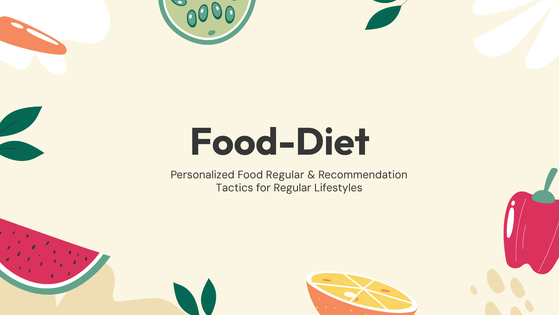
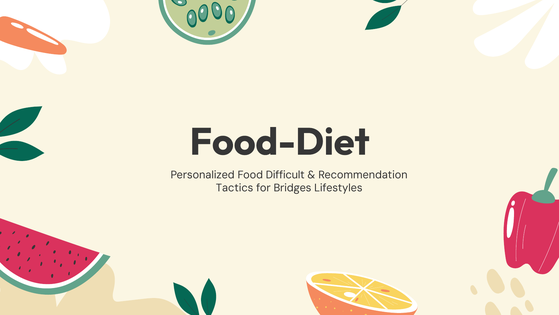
Food Regular: Regular -> Difficult
for Regular: Regular -> Bridges
